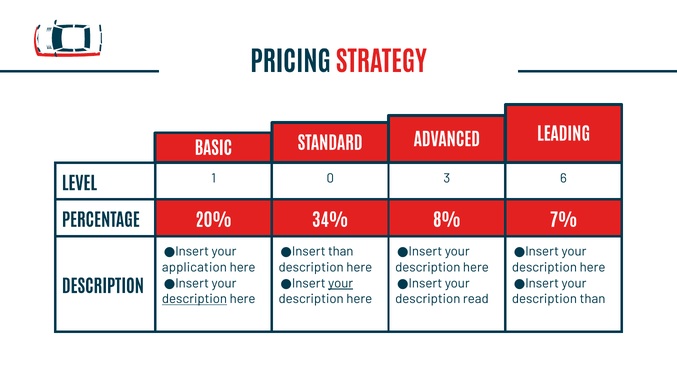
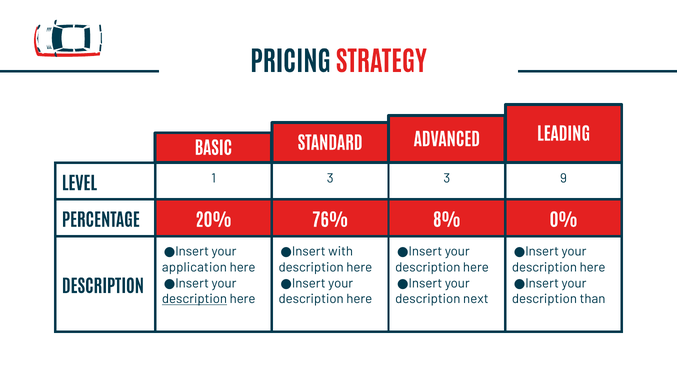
1 0: 0 -> 3
6: 6 -> 9
34%: 34% -> 76%
7%: 7% -> 0%
than at (341, 252): than -> with
your at (341, 283) underline: present -> none
read: read -> next
